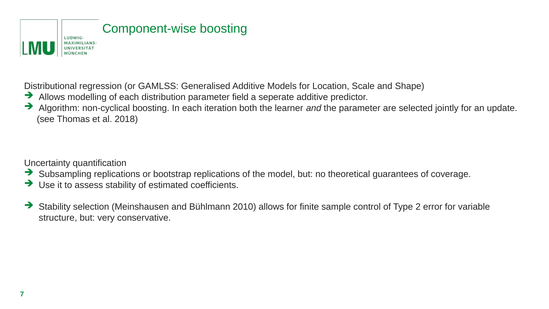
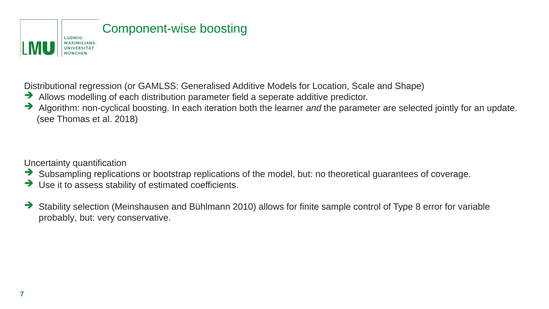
2: 2 -> 8
structure: structure -> probably
